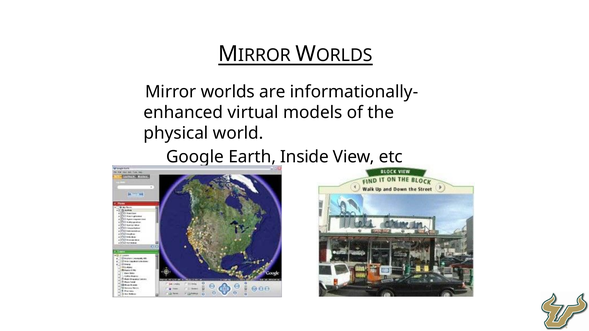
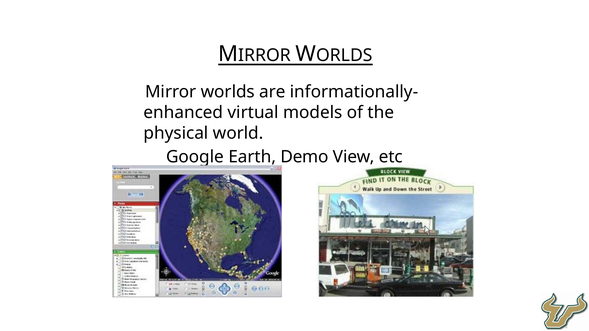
Inside: Inside -> Demo
